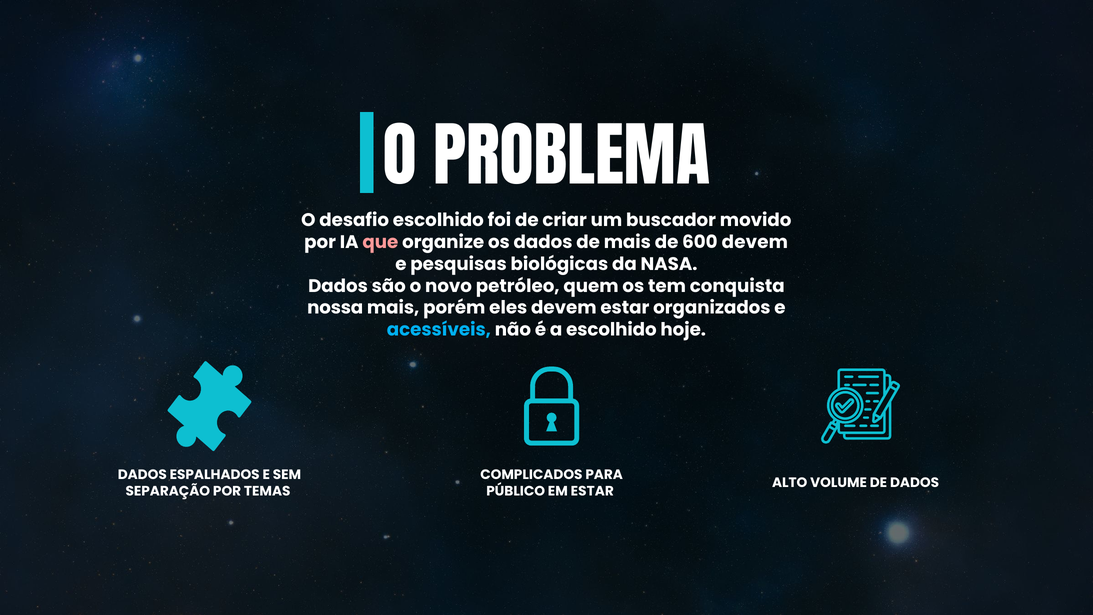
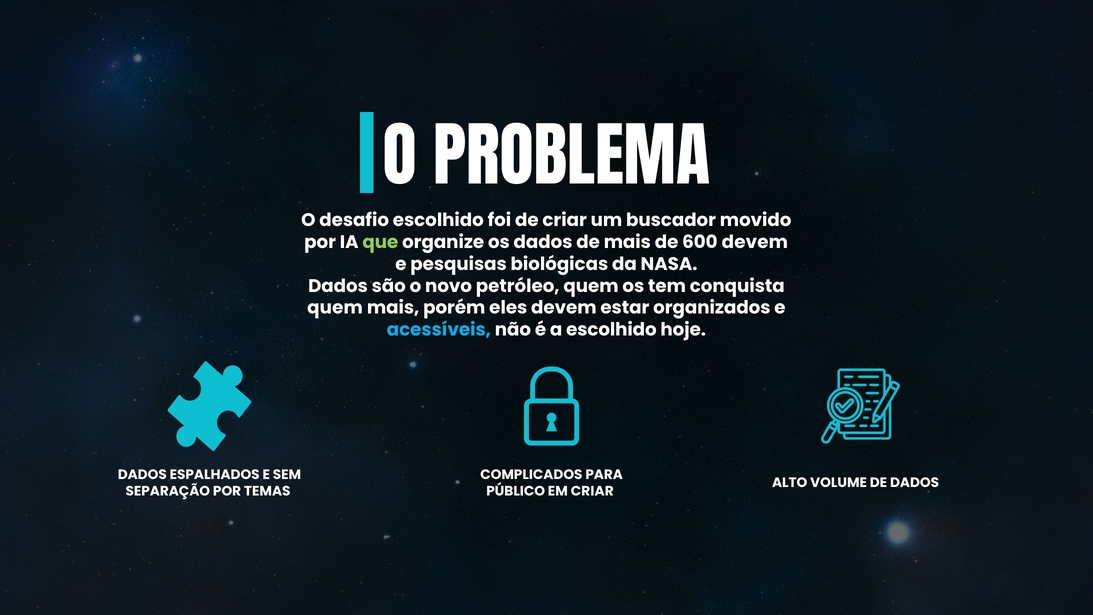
que colour: pink -> light green
nossa at (335, 308): nossa -> quem
EM ESTAR: ESTAR -> CRIAR
